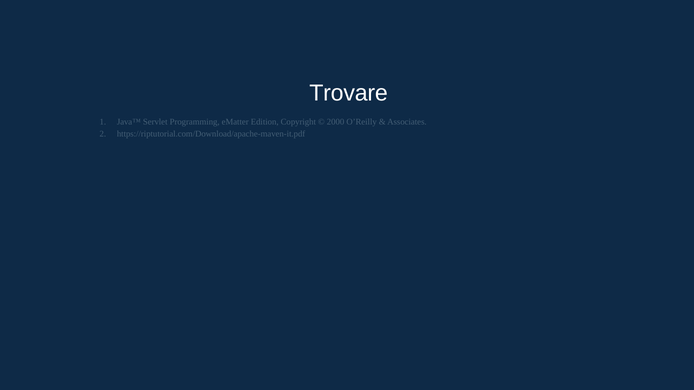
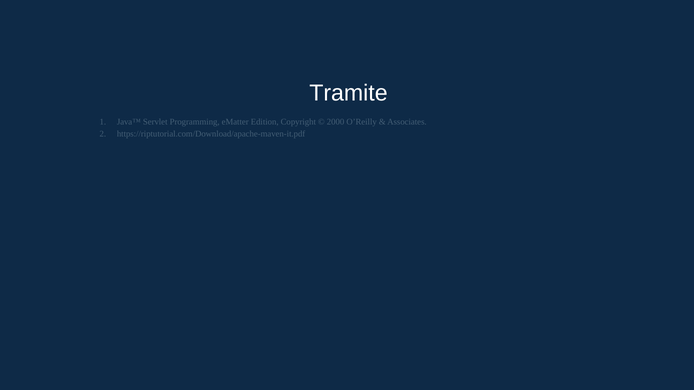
Trovare: Trovare -> Tramite
